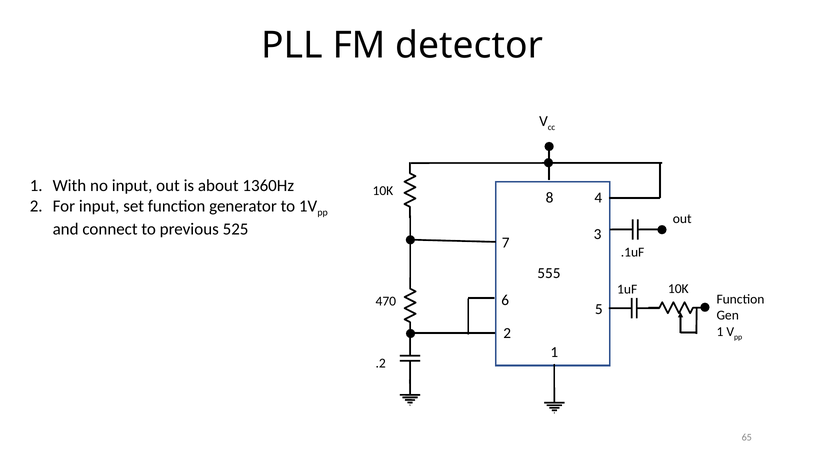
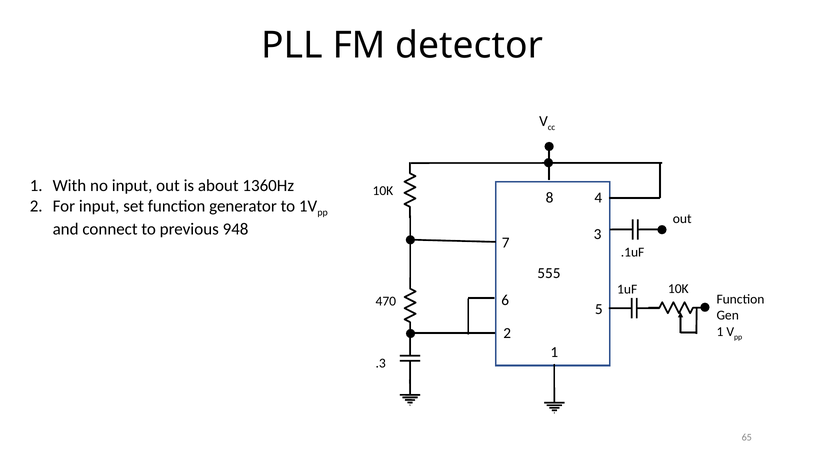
525: 525 -> 948
.2: .2 -> .3
